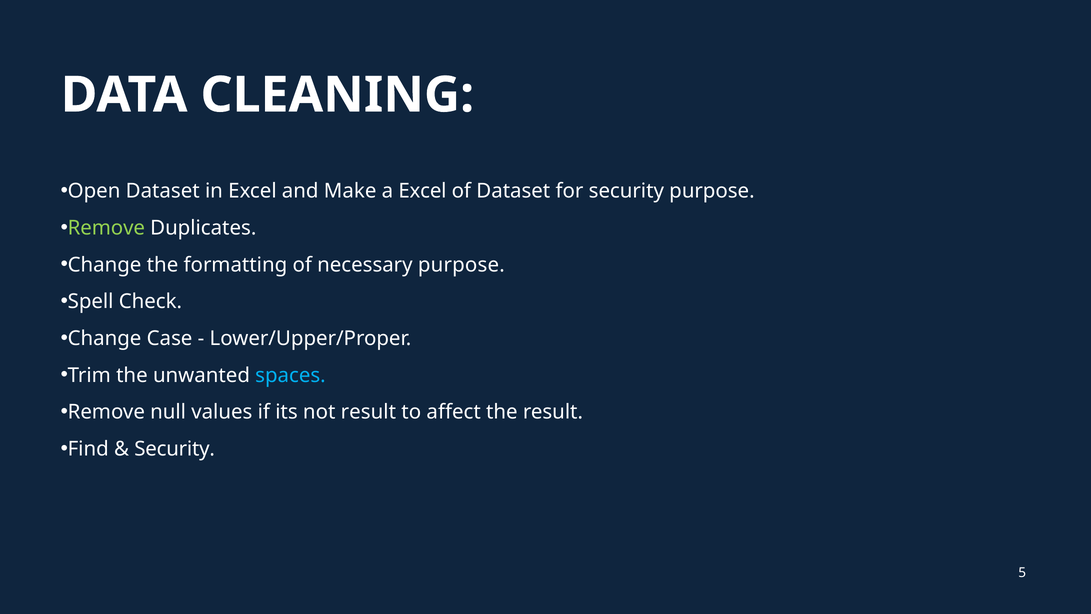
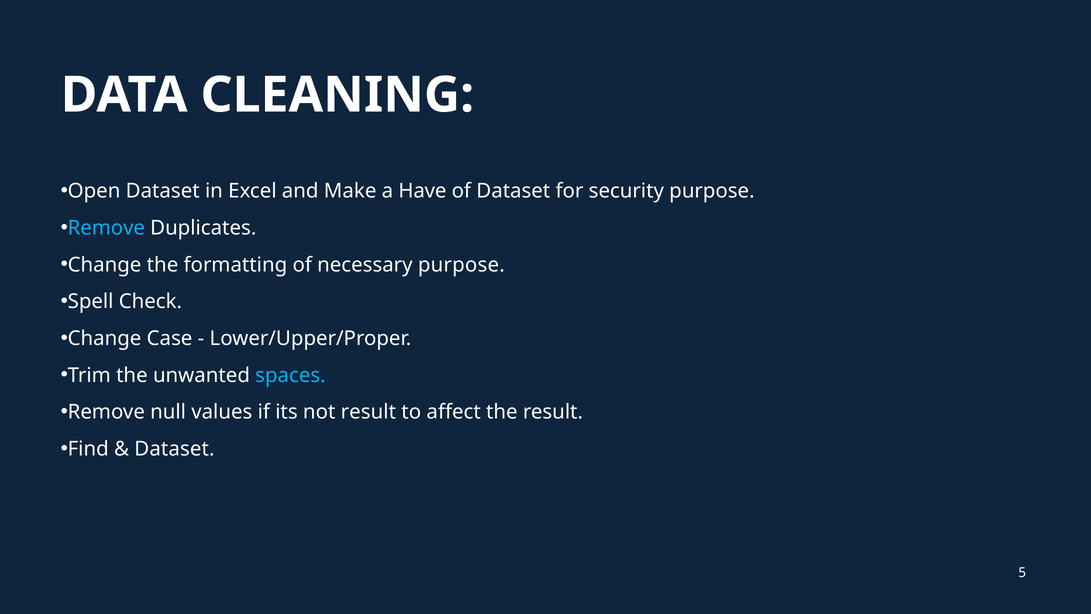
a Excel: Excel -> Have
Remove at (106, 228) colour: light green -> light blue
Security at (175, 449): Security -> Dataset
